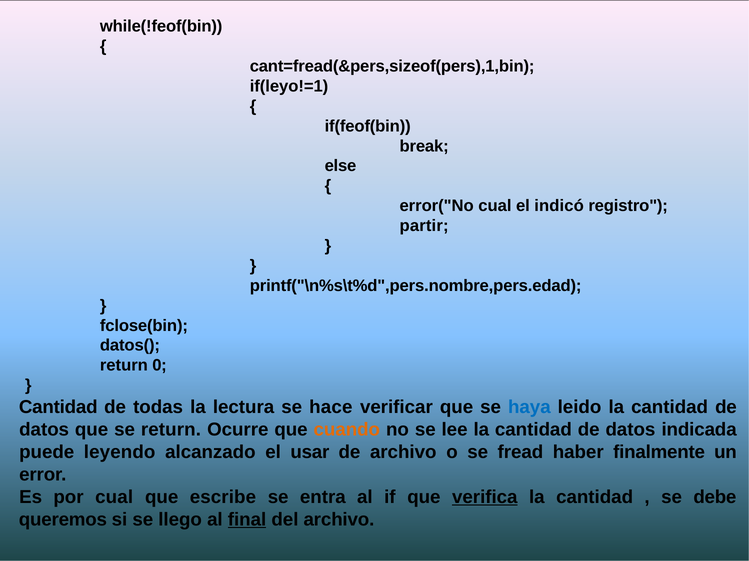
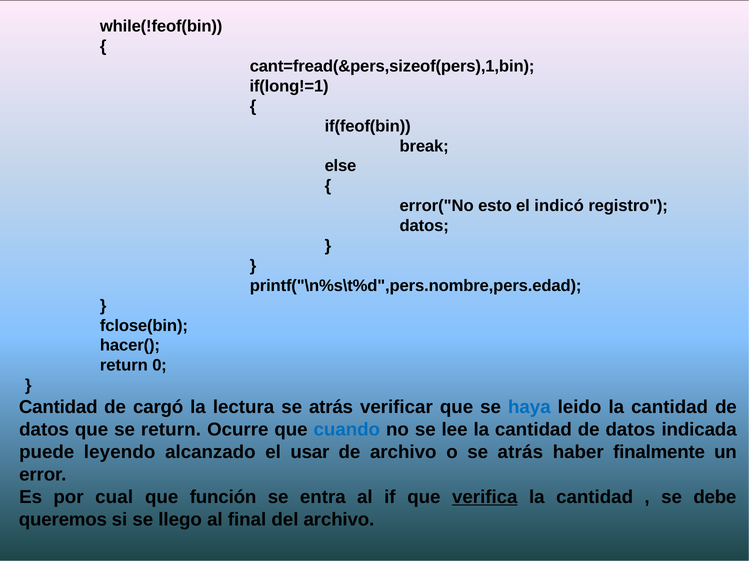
if(leyo!=1: if(leyo!=1 -> if(long!=1
error("No cual: cual -> esto
partir at (424, 226): partir -> datos
datos(: datos( -> hacer(
todas: todas -> cargó
lectura se hace: hace -> atrás
cuando colour: orange -> blue
o se fread: fread -> atrás
escribe: escribe -> función
final underline: present -> none
